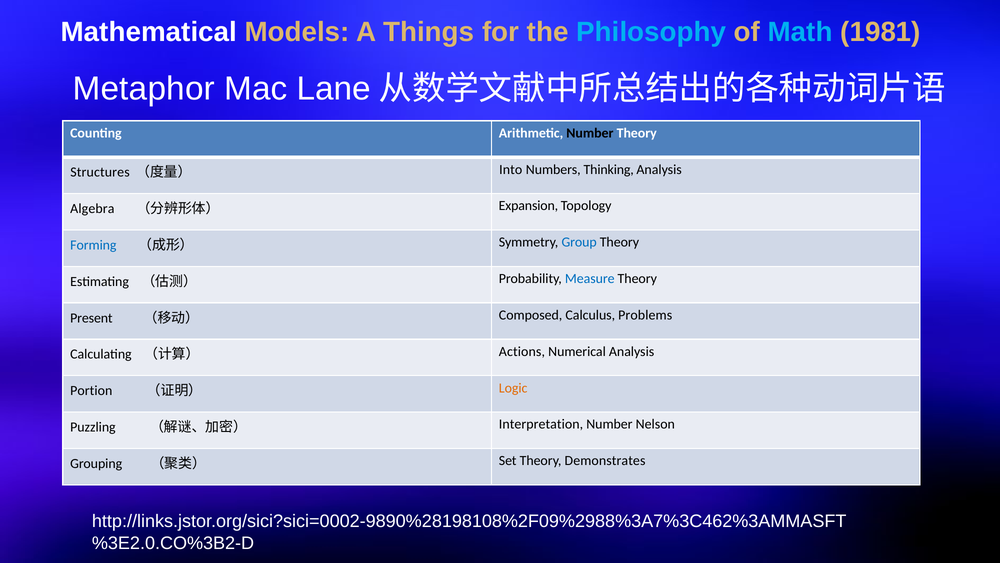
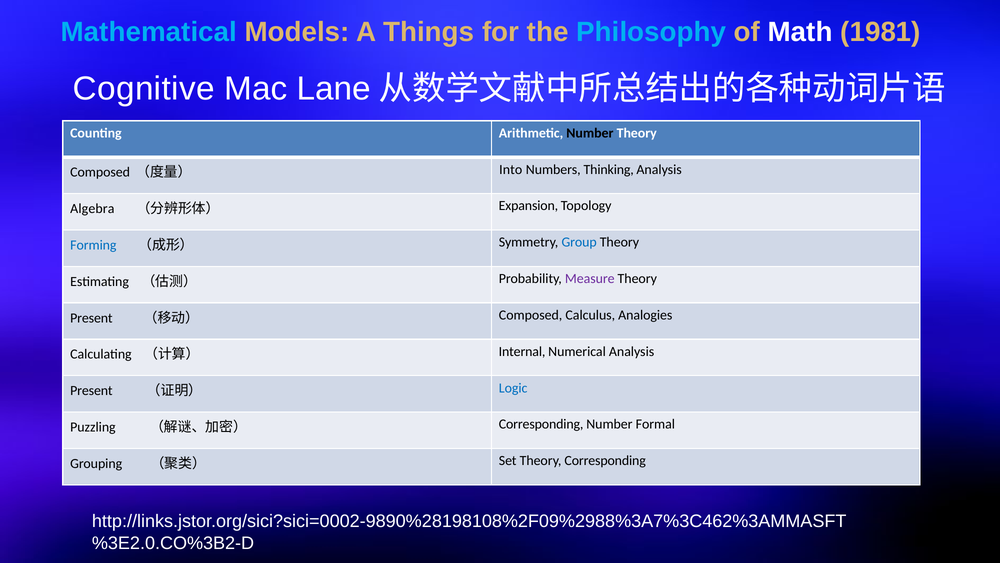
Mathematical colour: white -> light blue
Math colour: light blue -> white
Metaphor: Metaphor -> Cognitive
Structures at (100, 172): Structures -> Composed
Measure colour: blue -> purple
Problems: Problems -> Analogies
Actions: Actions -> Internal
Portion at (91, 390): Portion -> Present
Logic colour: orange -> blue
Interpretation at (541, 424): Interpretation -> Corresponding
Nelson: Nelson -> Formal
Theory Demonstrates: Demonstrates -> Corresponding
